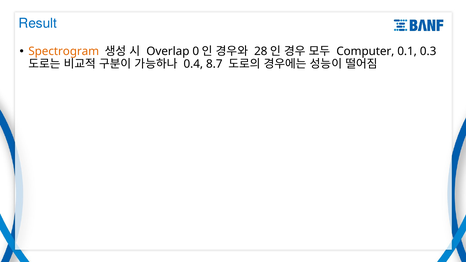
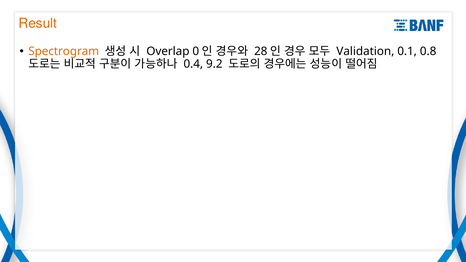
Result colour: blue -> orange
Computer: Computer -> Validation
0.3: 0.3 -> 0.8
8.7: 8.7 -> 9.2
